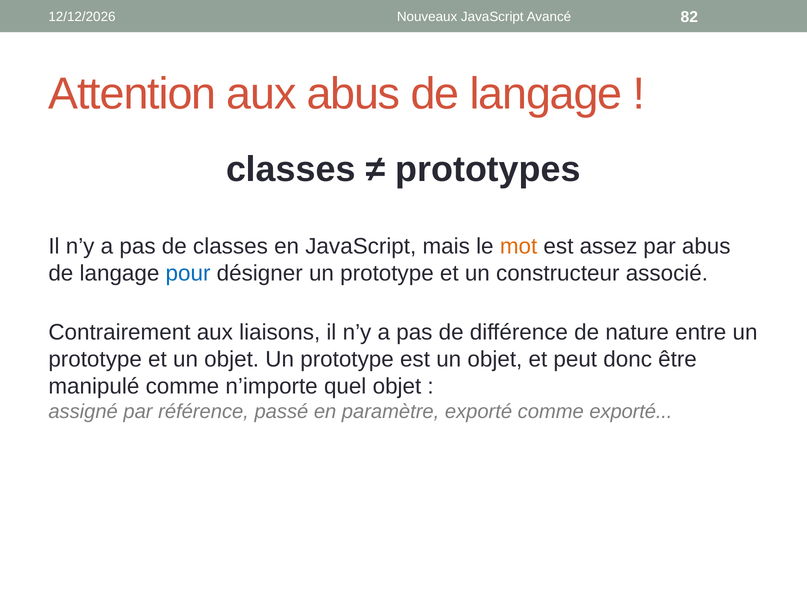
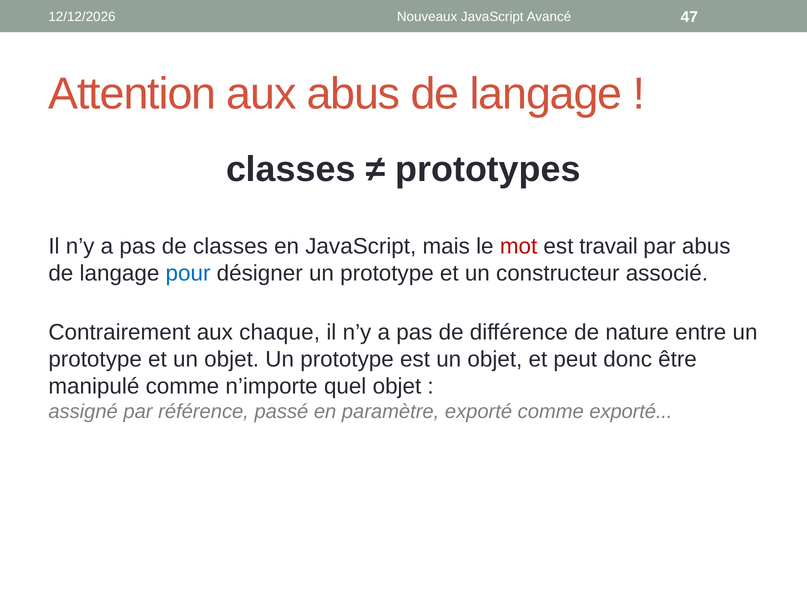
82: 82 -> 47
mot colour: orange -> red
assez: assez -> travail
liaisons: liaisons -> chaque
